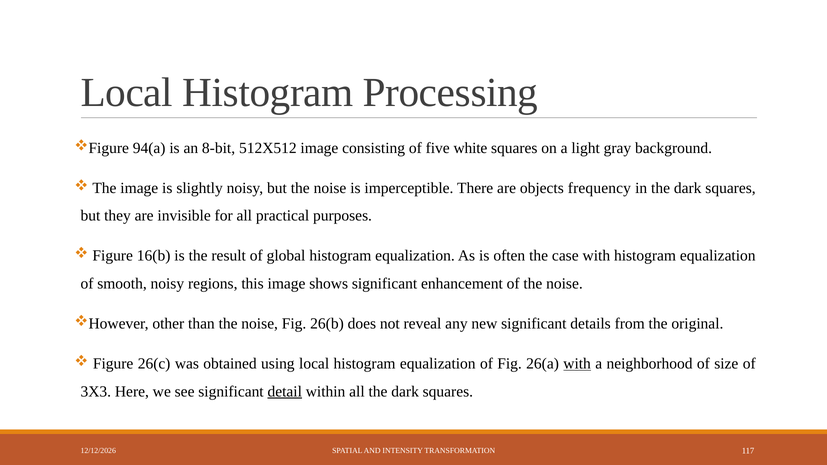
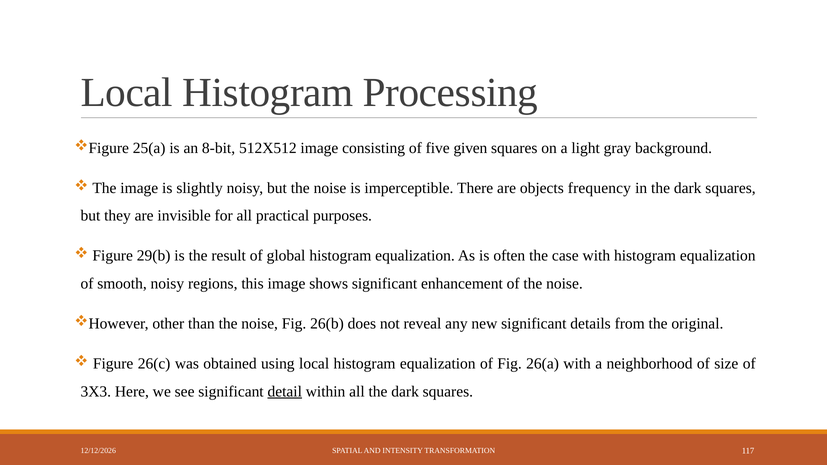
94(a: 94(a -> 25(a
white: white -> given
16(b: 16(b -> 29(b
with at (577, 364) underline: present -> none
